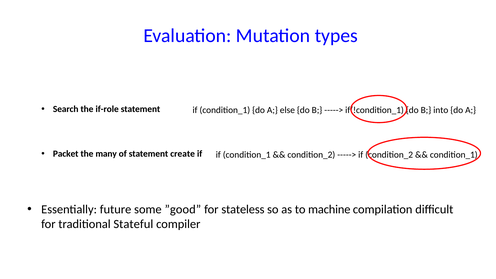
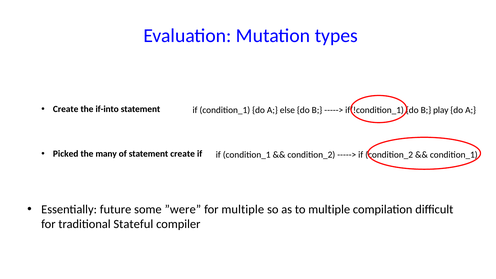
Search at (66, 109): Search -> Create
if-role: if-role -> if-into
into: into -> play
Packet: Packet -> Picked
”good: ”good -> ”were
for stateless: stateless -> multiple
to machine: machine -> multiple
